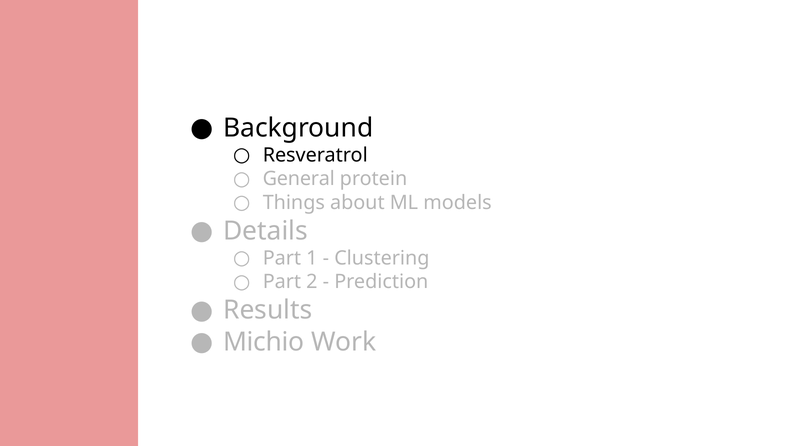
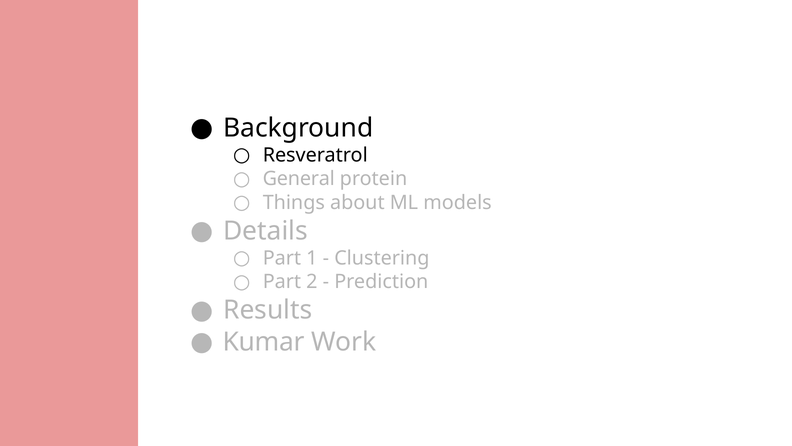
Michio: Michio -> Kumar
